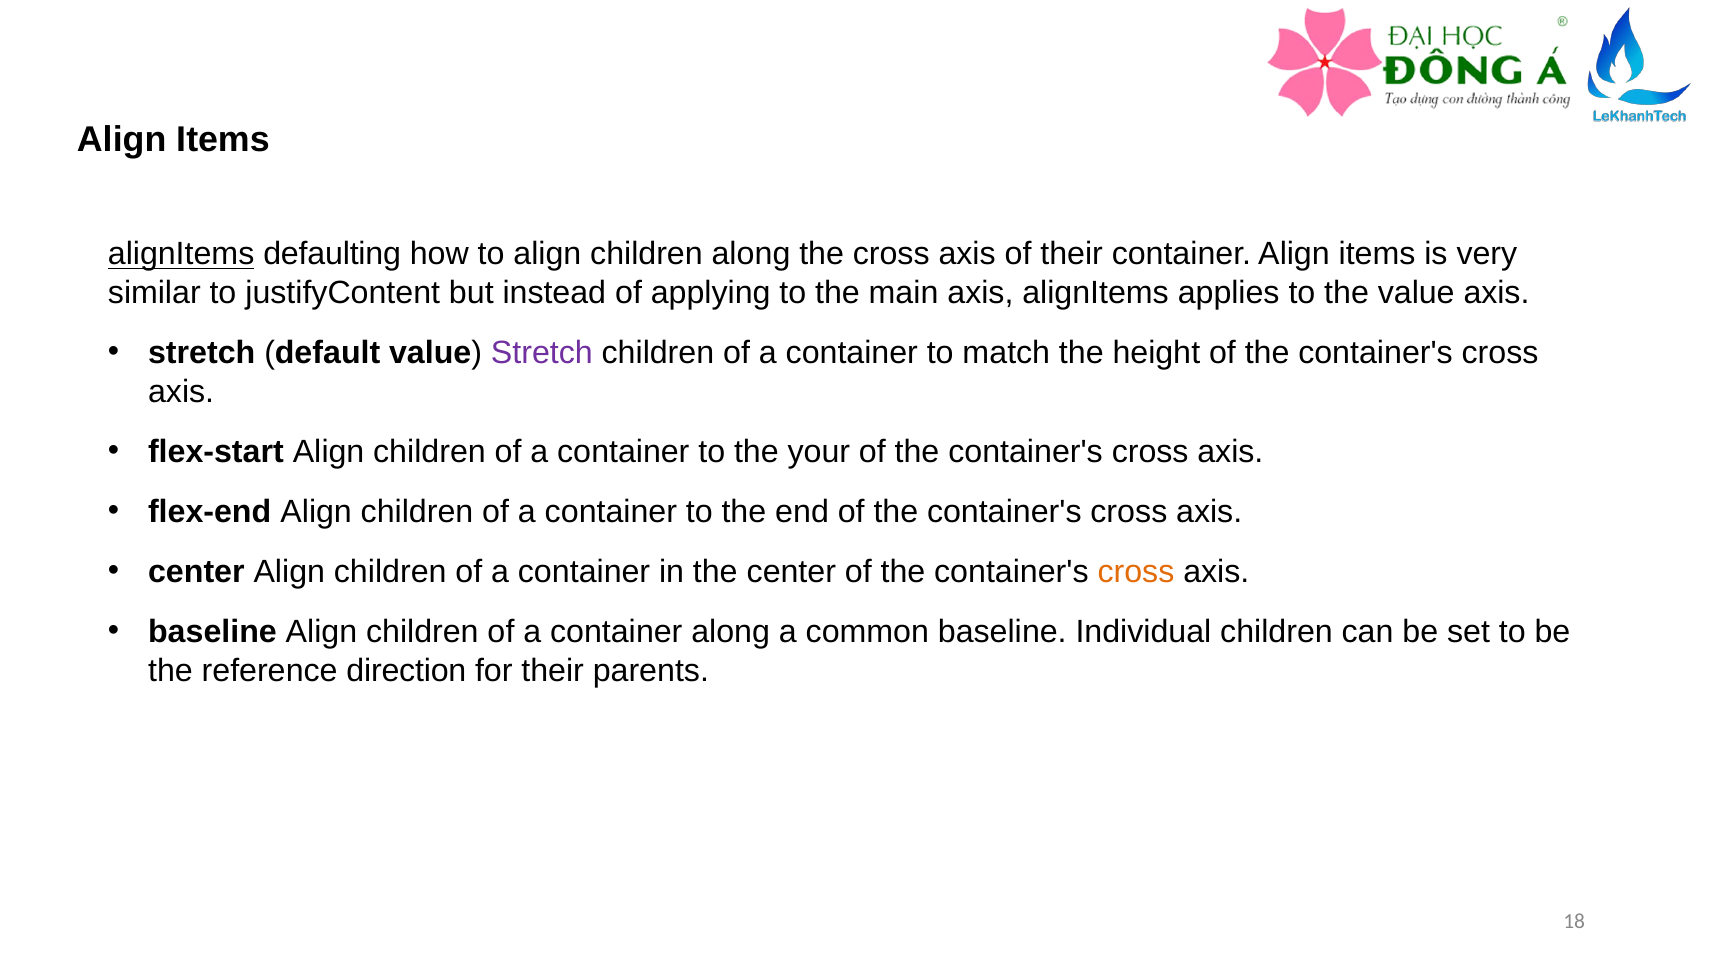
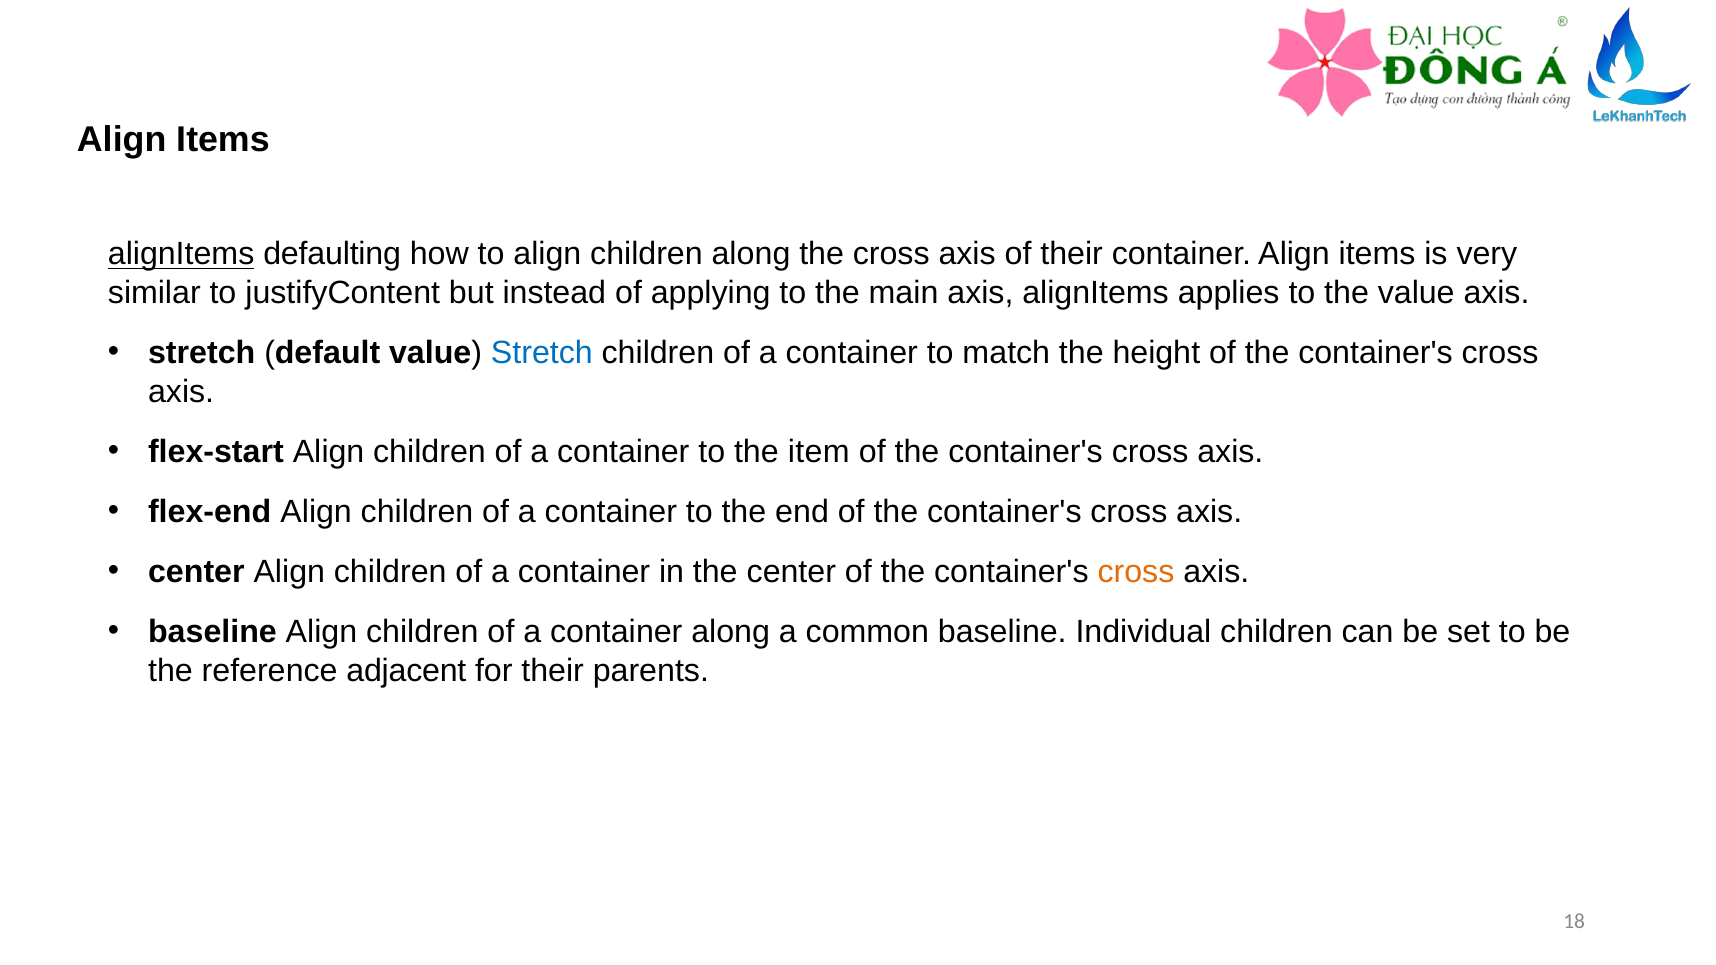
Stretch at (542, 353) colour: purple -> blue
your: your -> item
direction: direction -> adjacent
